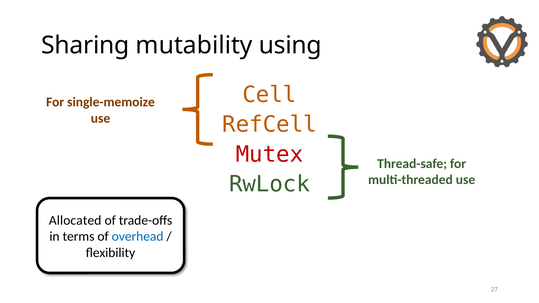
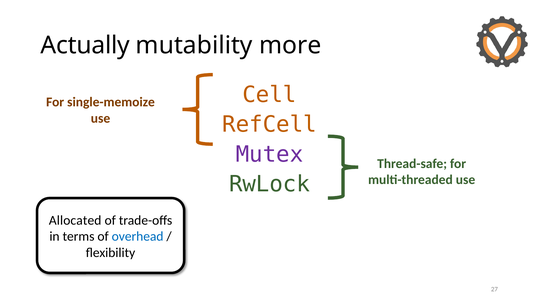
Sharing: Sharing -> Actually
using: using -> more
Mutex colour: red -> purple
